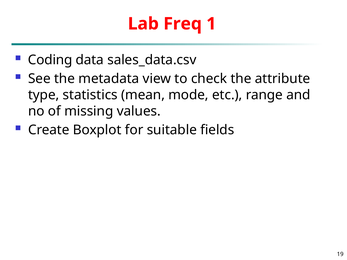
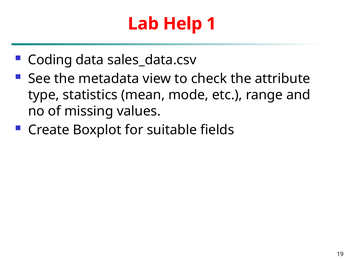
Freq: Freq -> Help
